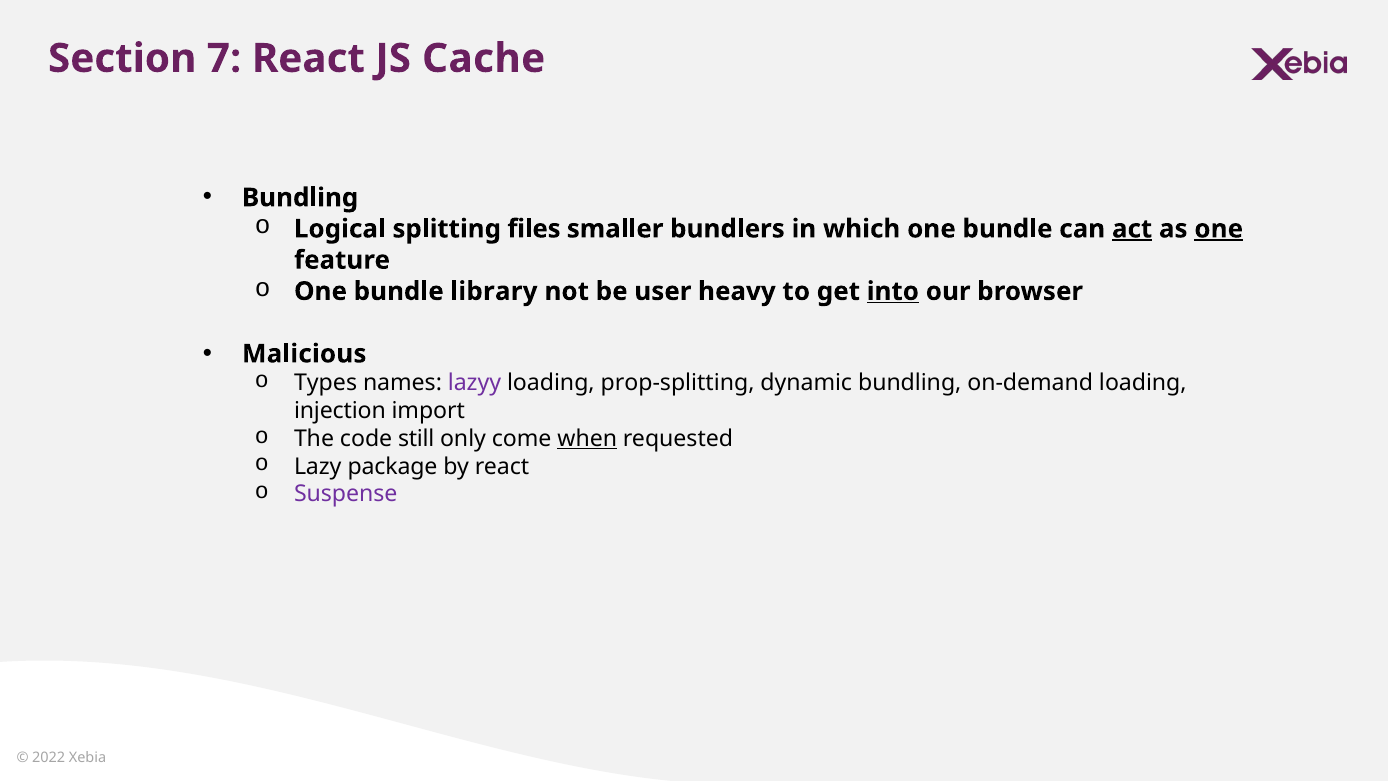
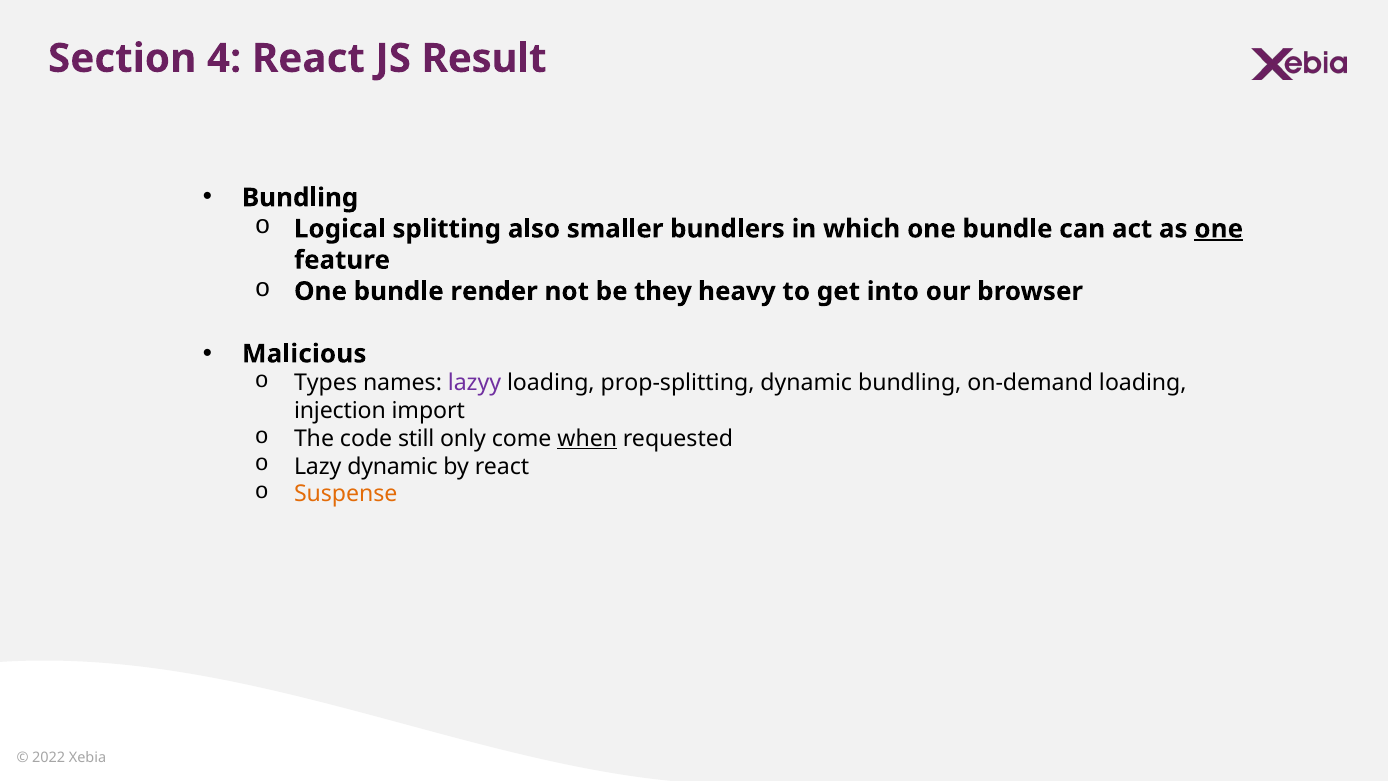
7: 7 -> 4
Cache: Cache -> Result
files: files -> also
act underline: present -> none
library: library -> render
user: user -> they
into underline: present -> none
Lazy package: package -> dynamic
Suspense colour: purple -> orange
